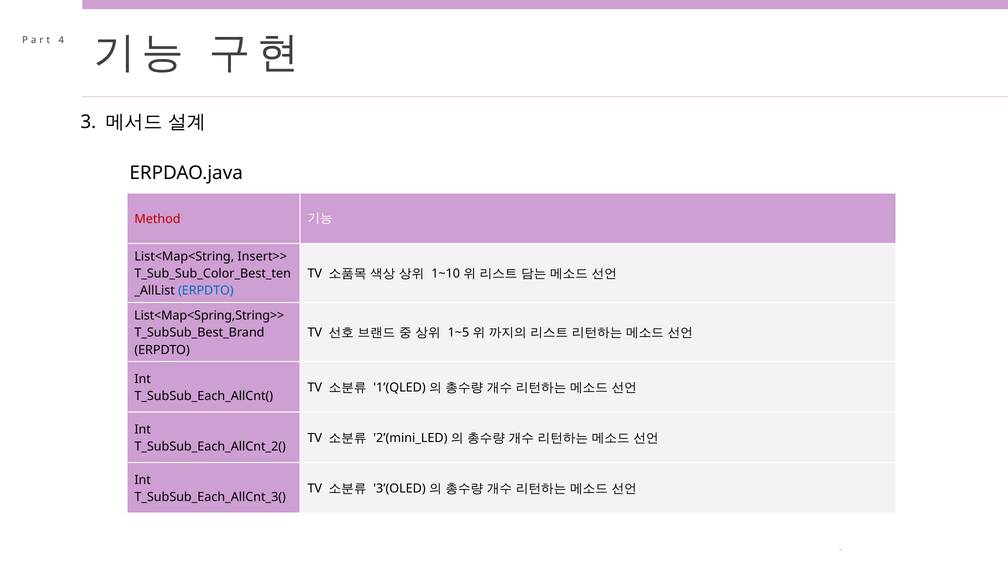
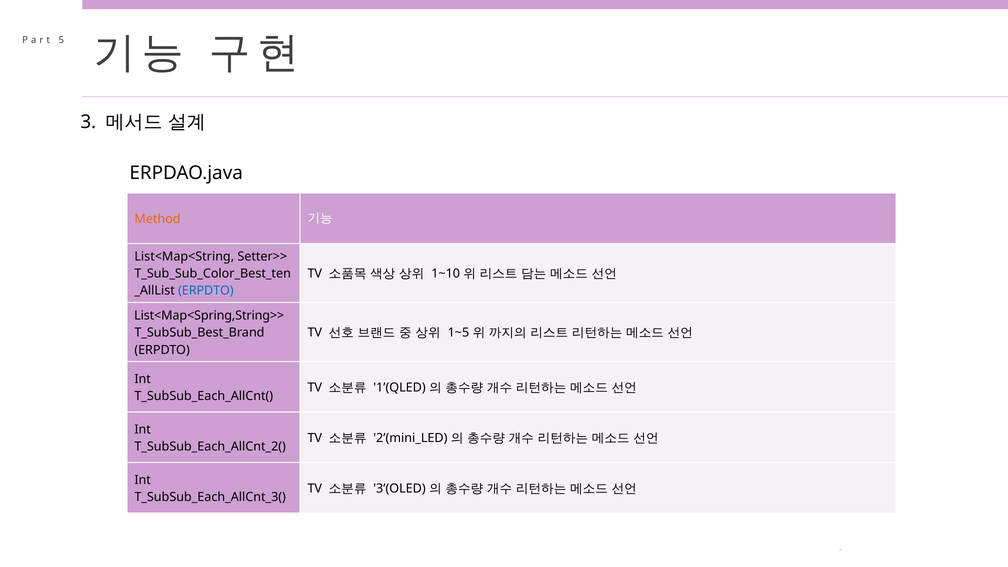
4: 4 -> 5
Method colour: red -> orange
Insert>>: Insert>> -> Setter>>
